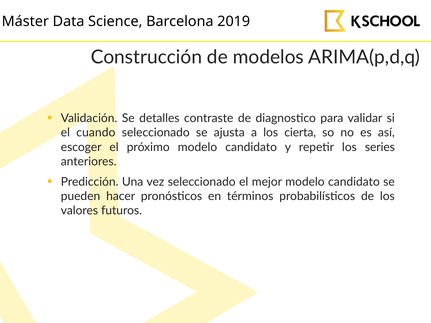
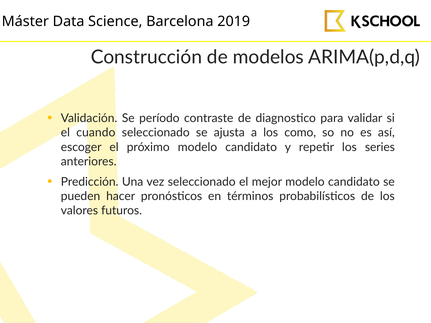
detalles: detalles -> período
cierta: cierta -> como
